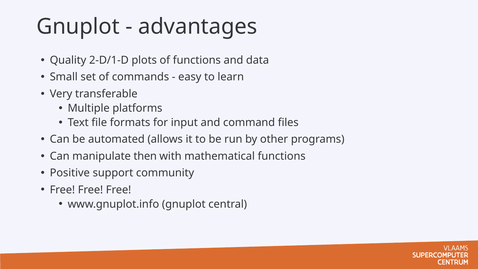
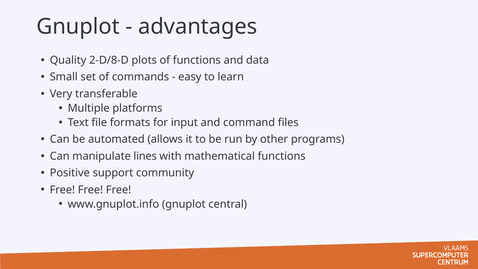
2-D/1-D: 2-D/1-D -> 2-D/8-D
then: then -> lines
